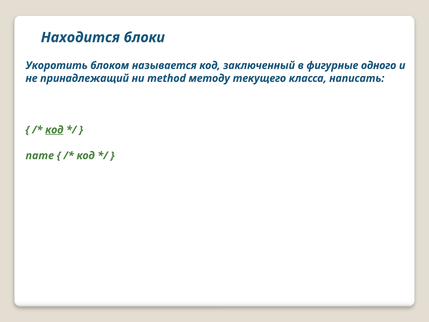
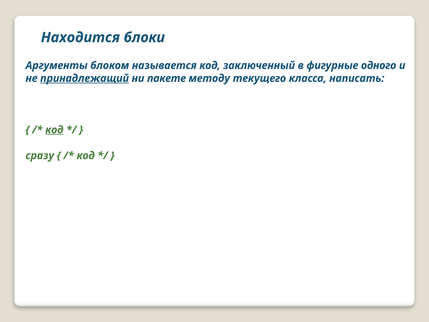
Укоротить: Укоротить -> Аргументы
принадлежащий underline: none -> present
method: method -> пакете
name: name -> сразу
